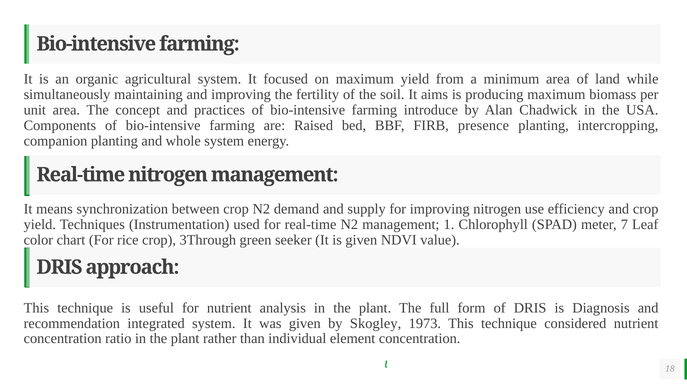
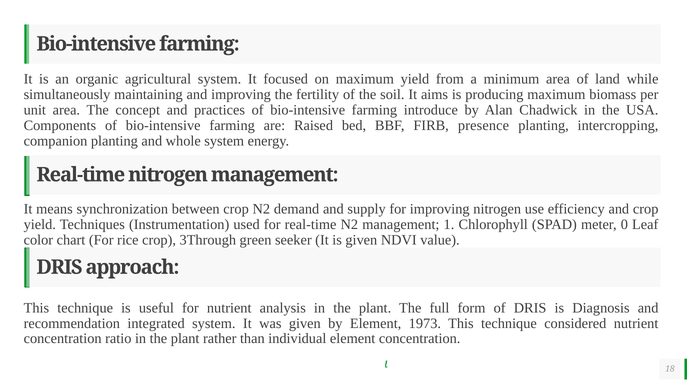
7: 7 -> 0
by Skogley: Skogley -> Element
